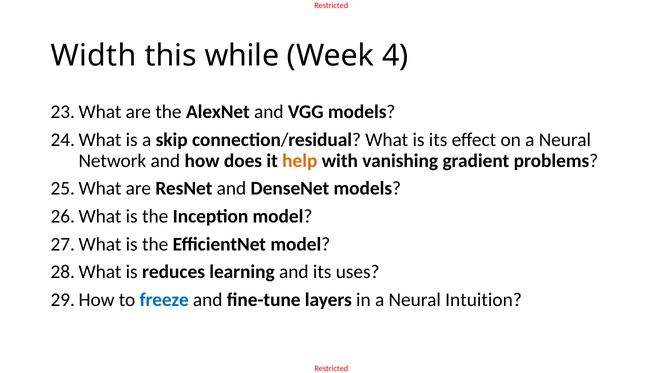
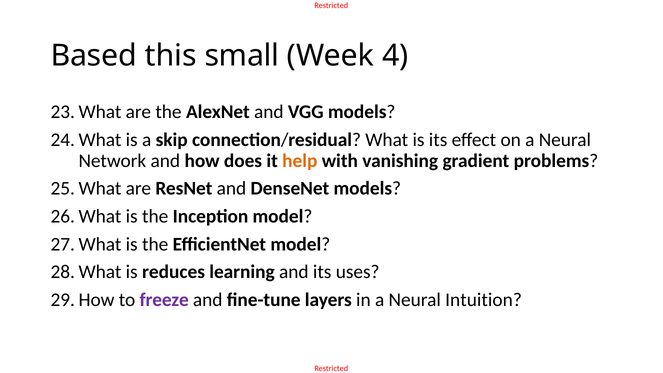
Width: Width -> Based
while: while -> small
freeze colour: blue -> purple
